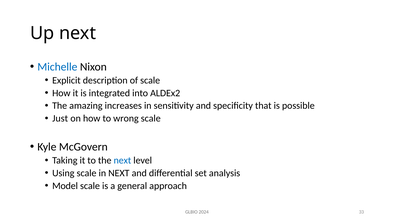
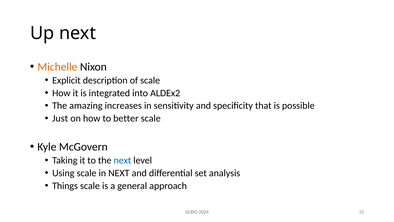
Michelle colour: blue -> orange
wrong: wrong -> better
Model: Model -> Things
